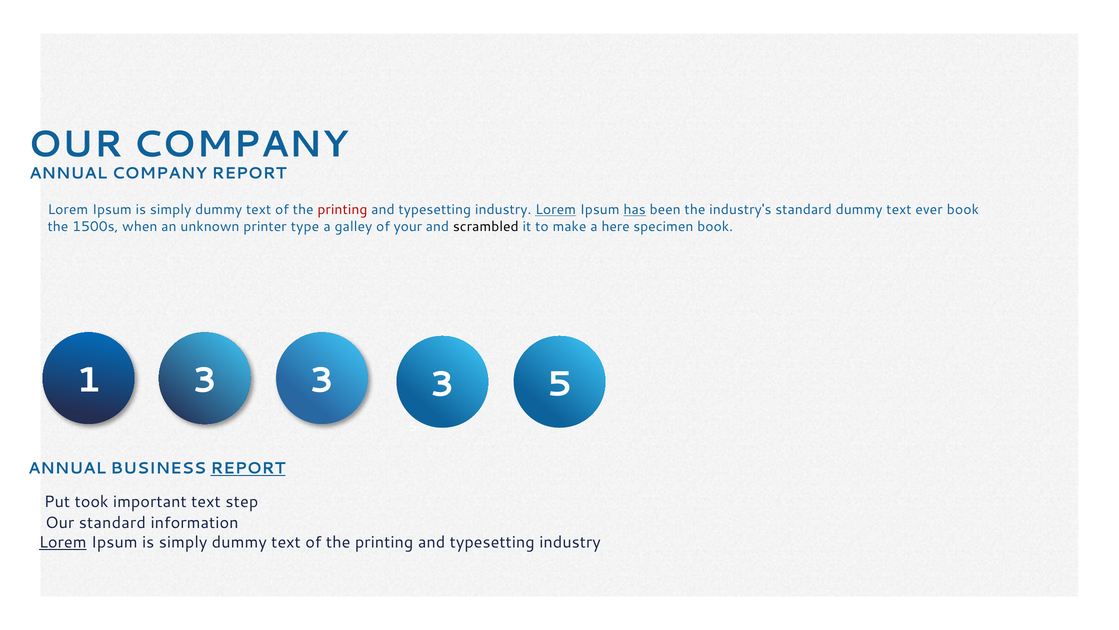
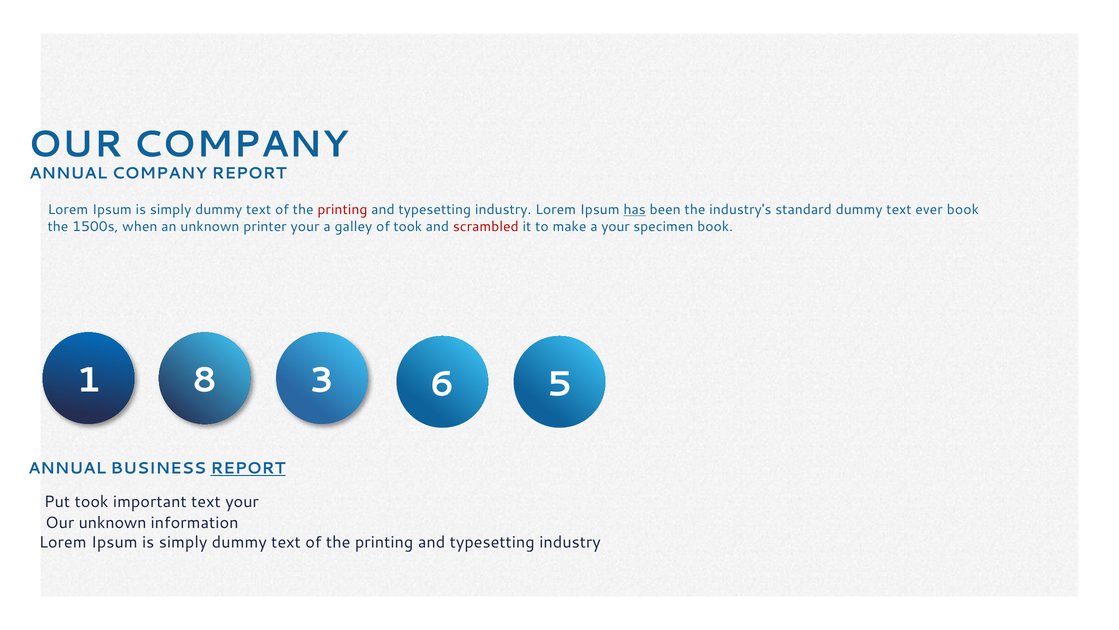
Lorem at (556, 210) underline: present -> none
printer type: type -> your
of your: your -> took
scrambled colour: black -> red
a here: here -> your
1 3: 3 -> 8
3 at (442, 384): 3 -> 6
text step: step -> your
Our standard: standard -> unknown
Lorem at (63, 542) underline: present -> none
